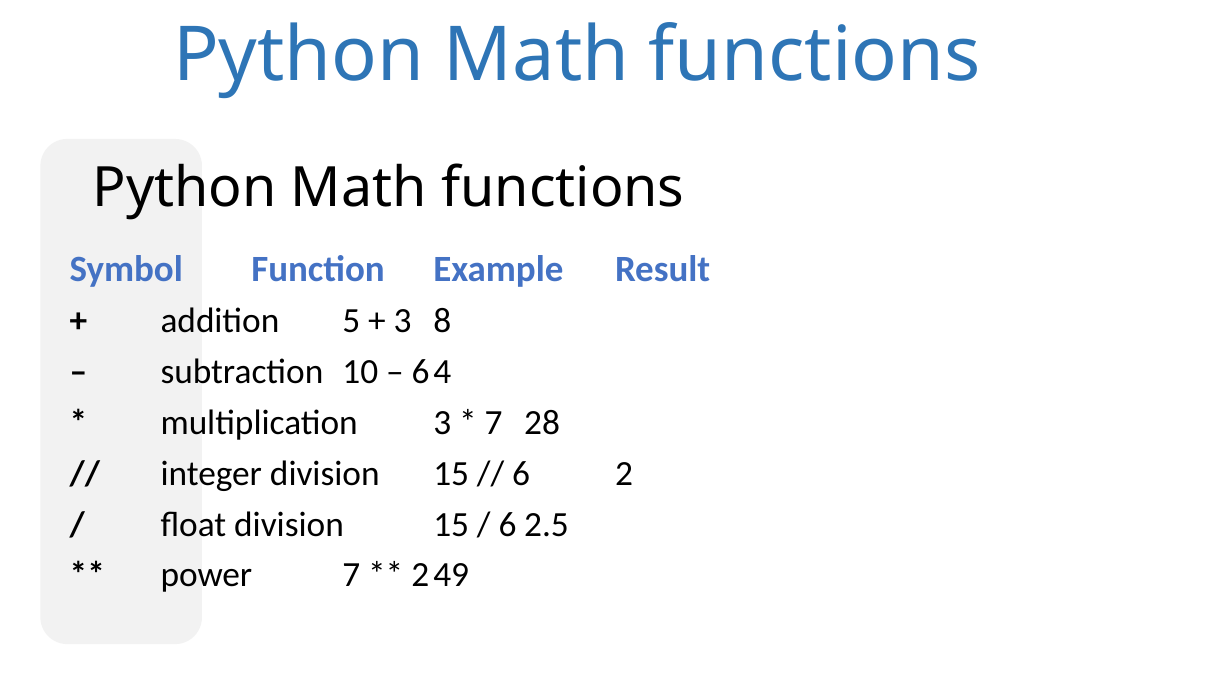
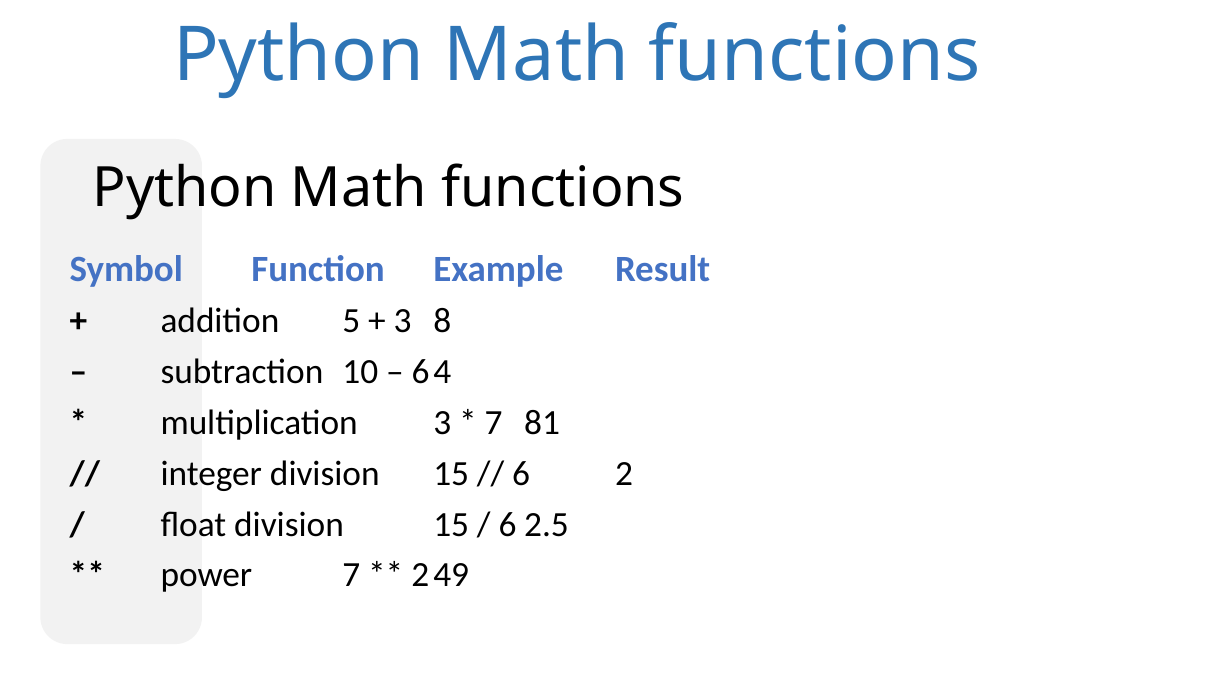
28: 28 -> 81
